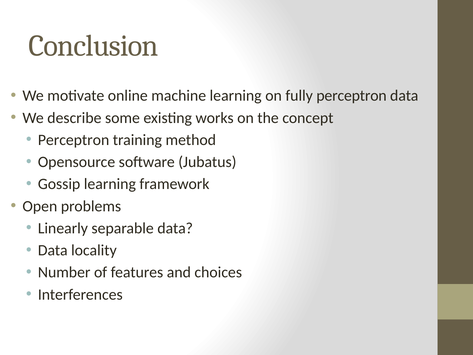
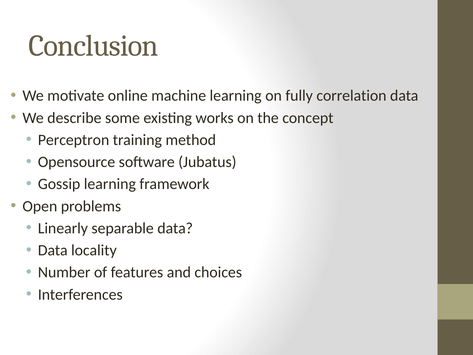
fully perceptron: perceptron -> correlation
